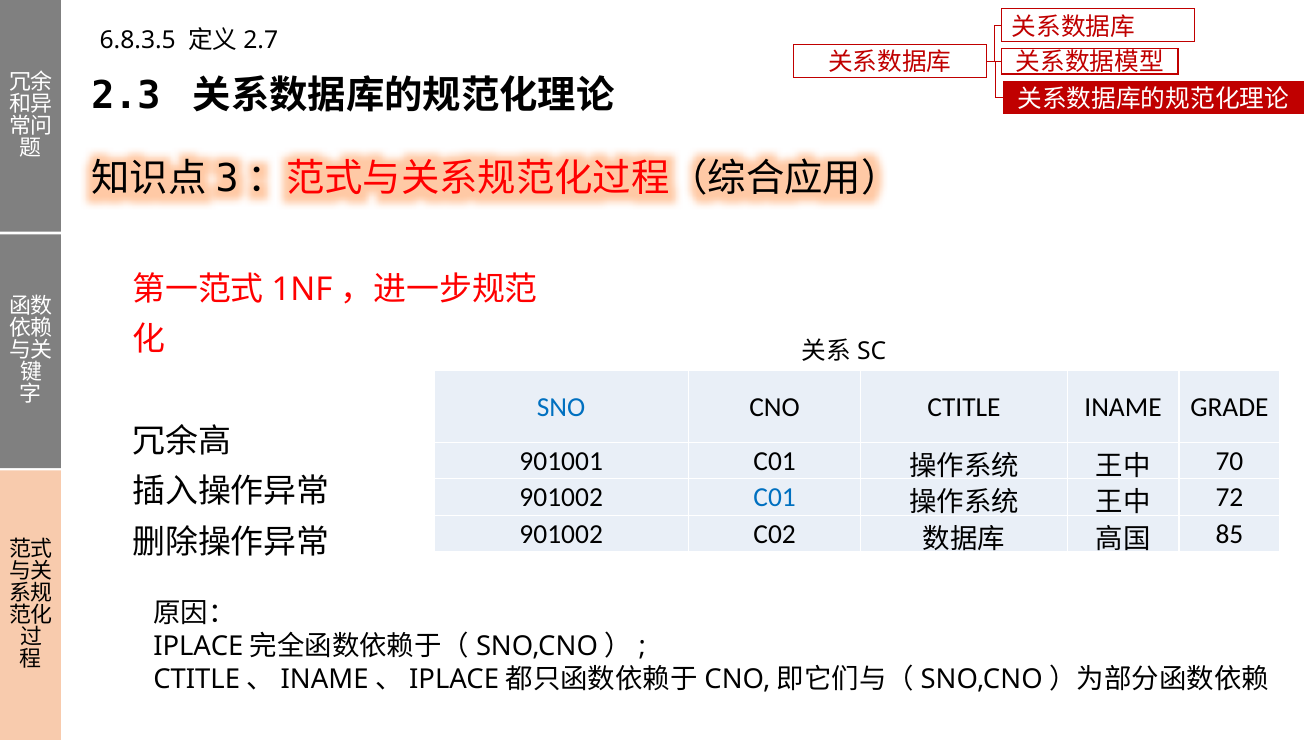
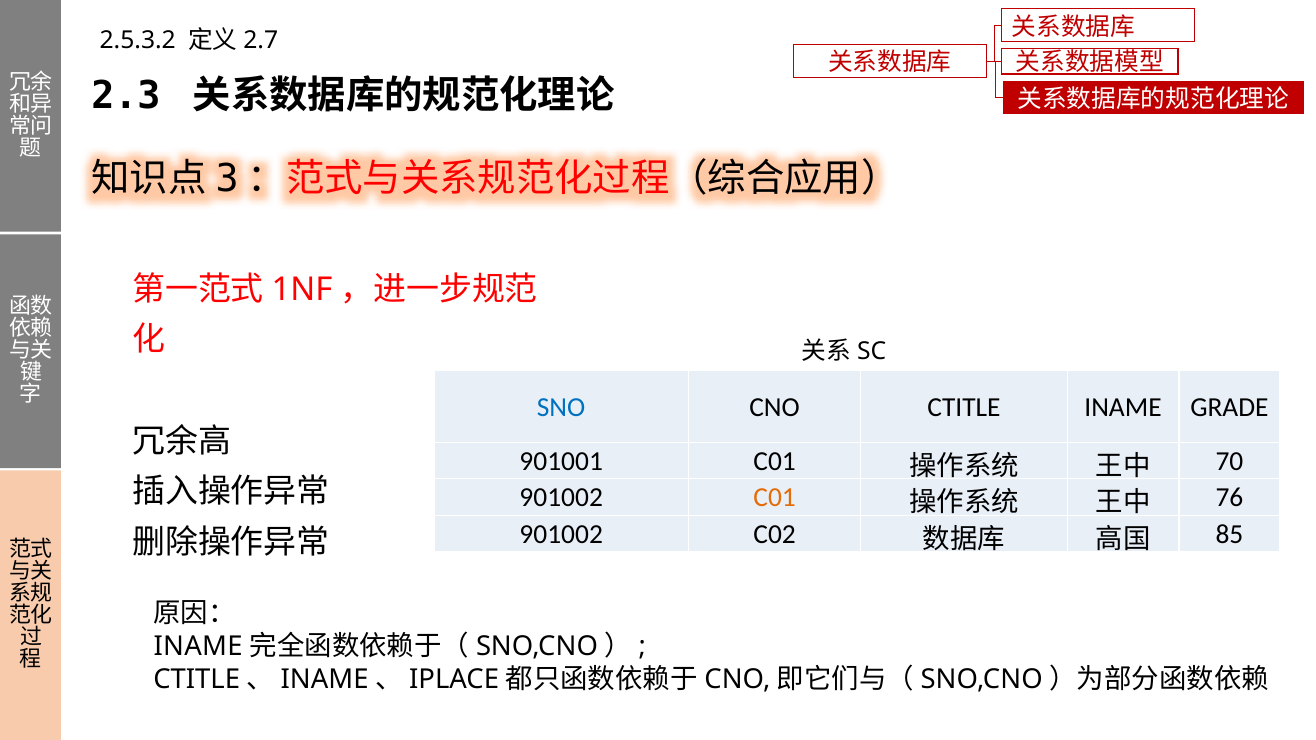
6.8.3.5: 6.8.3.5 -> 2.5.3.2
C01 at (775, 498) colour: blue -> orange
72: 72 -> 76
IPLACE at (198, 647): IPLACE -> INAME
